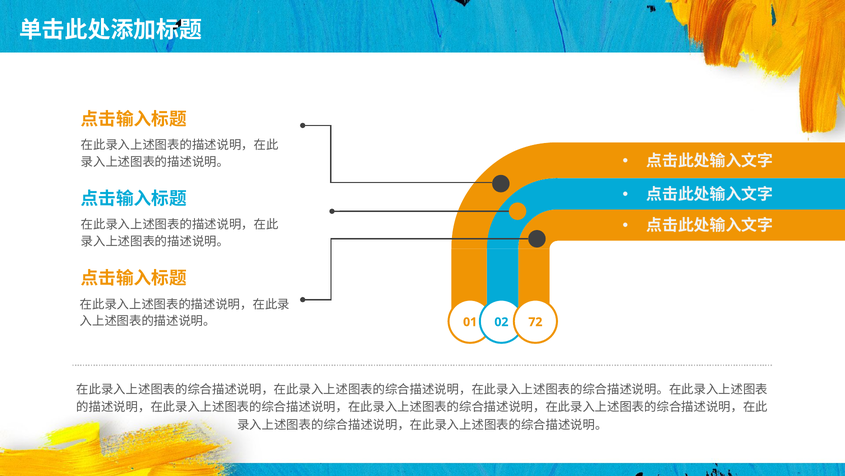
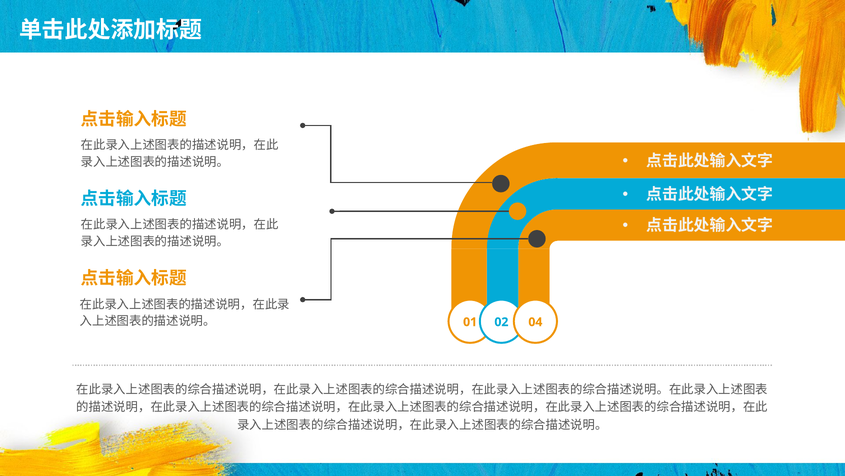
72: 72 -> 04
